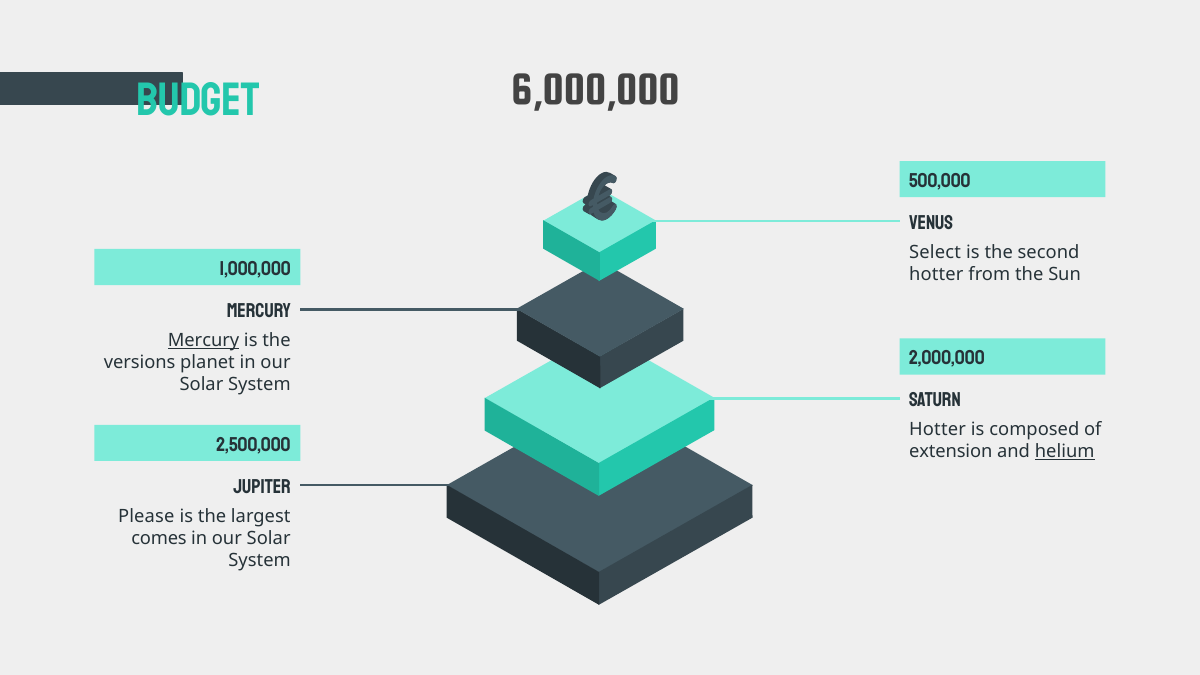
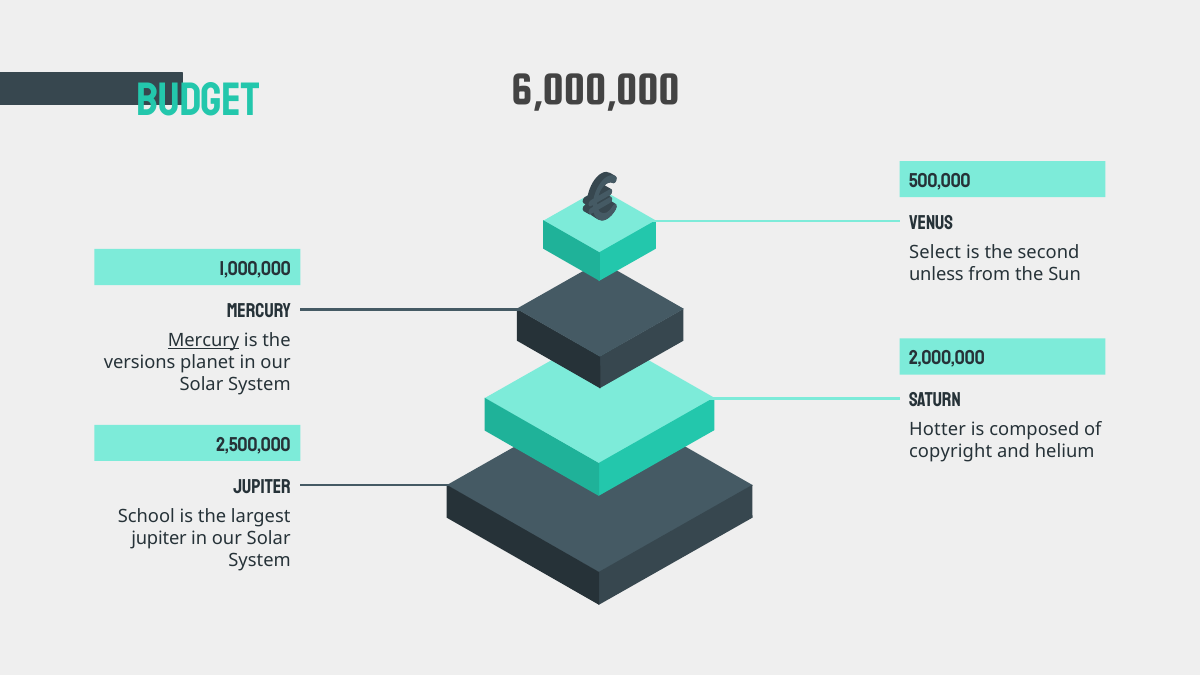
hotter at (936, 275): hotter -> unless
extension: extension -> copyright
helium underline: present -> none
Please: Please -> School
comes at (159, 538): comes -> jupiter
